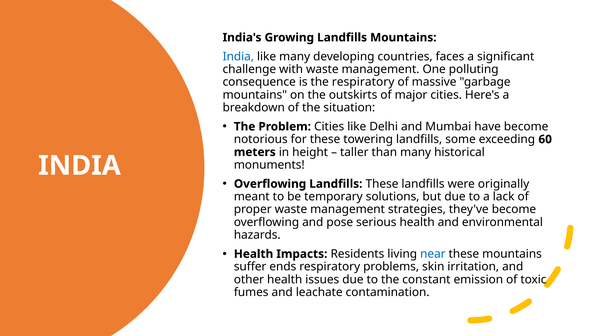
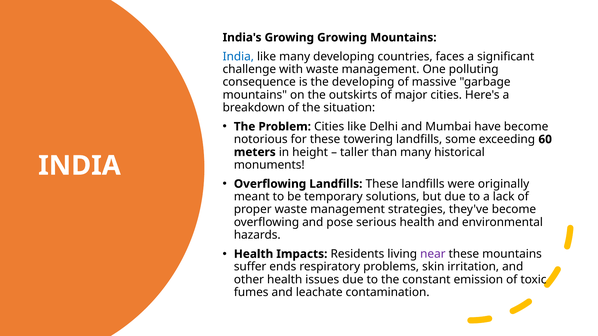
Growing Landfills: Landfills -> Growing
the respiratory: respiratory -> developing
near colour: blue -> purple
